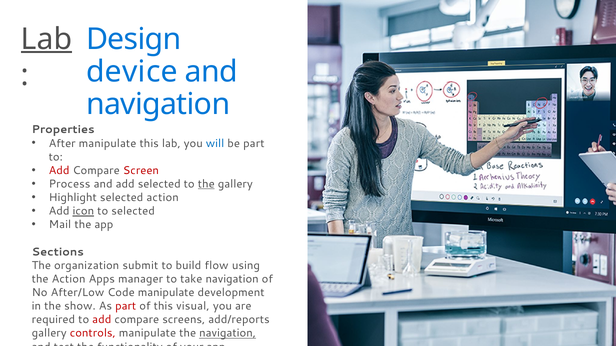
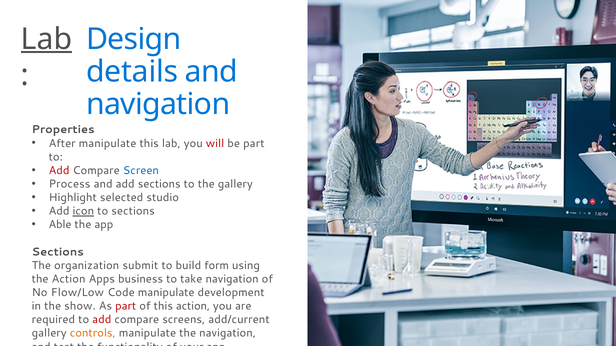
device: device -> details
will colour: blue -> red
Screen colour: red -> blue
add selected: selected -> sections
the at (206, 184) underline: present -> none
selected action: action -> studio
to selected: selected -> sections
Mail: Mail -> Able
flow: flow -> form
manager: manager -> business
After/Low: After/Low -> Flow/Low
this visual: visual -> action
add/reports: add/reports -> add/current
controls colour: red -> orange
navigation at (228, 334) underline: present -> none
